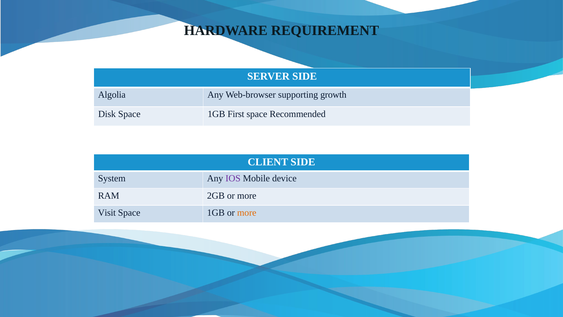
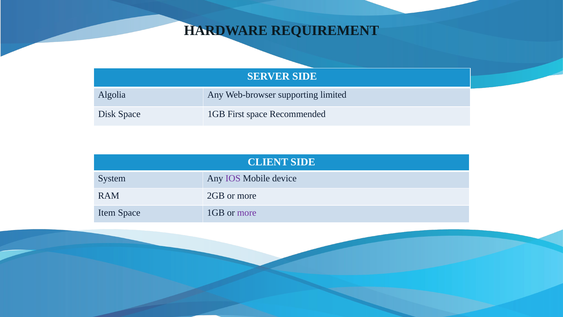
growth: growth -> limited
Visit: Visit -> Item
more at (247, 213) colour: orange -> purple
